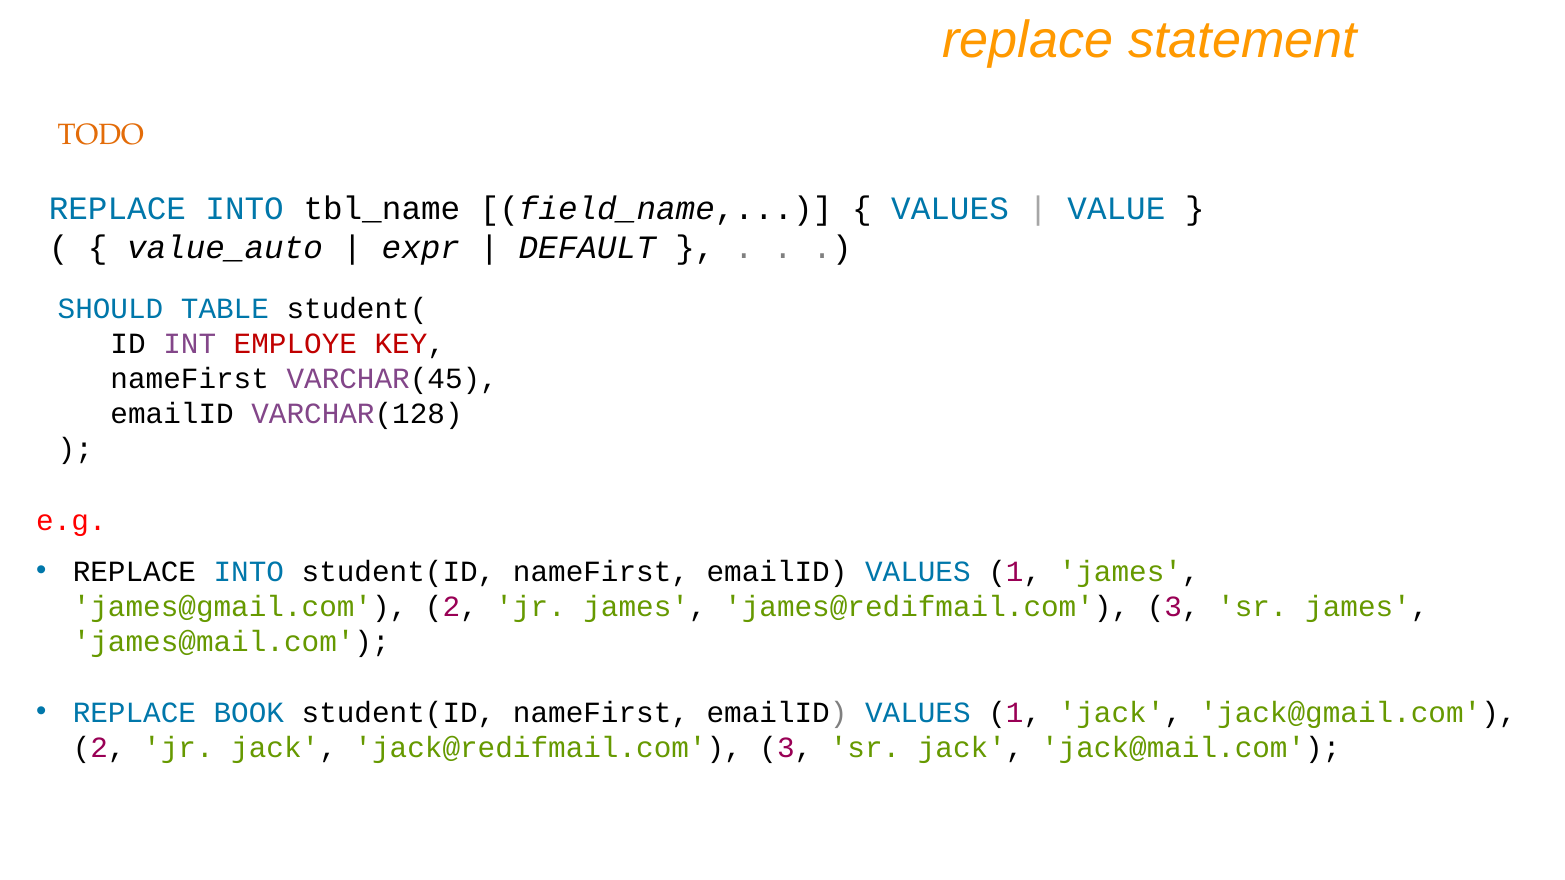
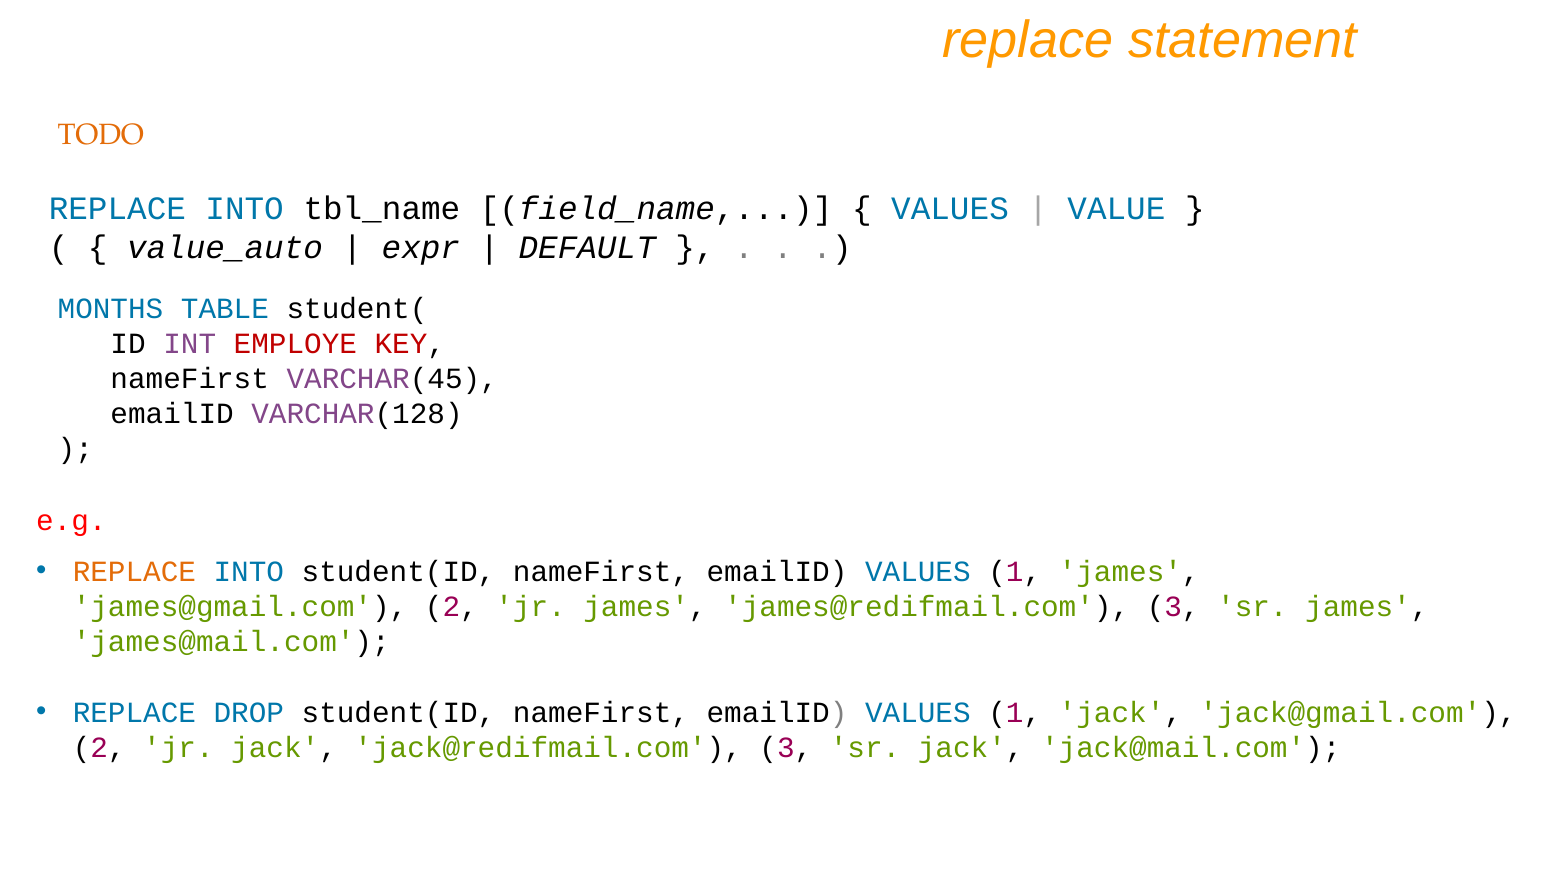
SHOULD: SHOULD -> MONTHS
REPLACE at (134, 572) colour: black -> orange
BOOK: BOOK -> DROP
